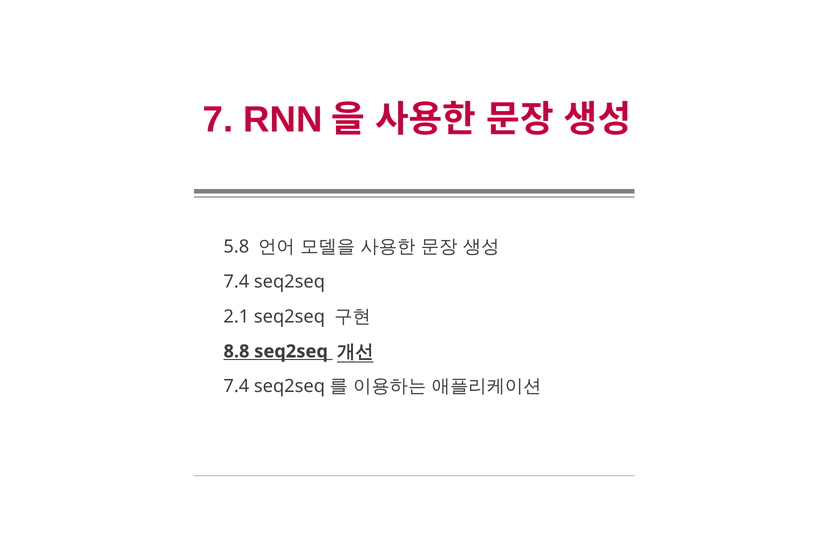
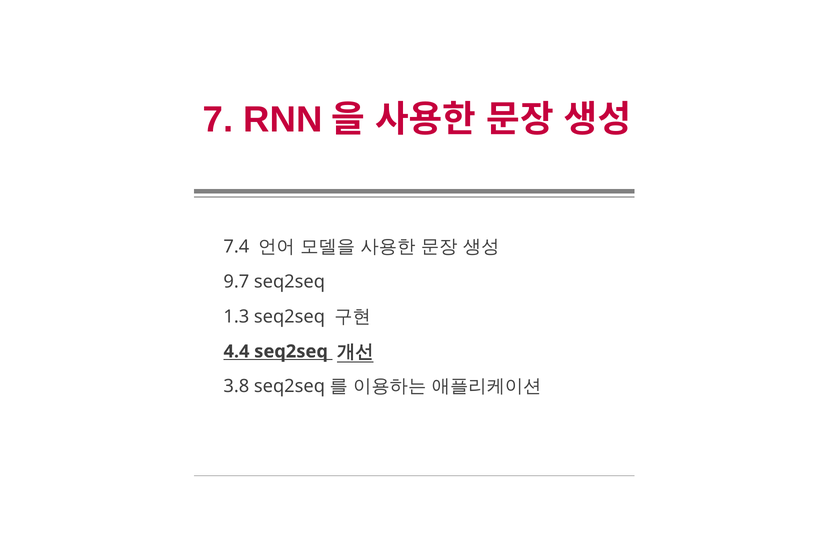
5.8: 5.8 -> 7.4
7.4 at (236, 282): 7.4 -> 9.7
2.1: 2.1 -> 1.3
8.8: 8.8 -> 4.4
7.4 at (236, 387): 7.4 -> 3.8
